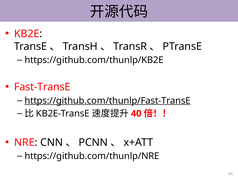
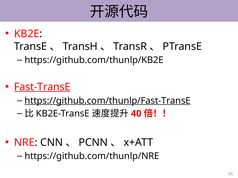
Fast-TransE underline: none -> present
